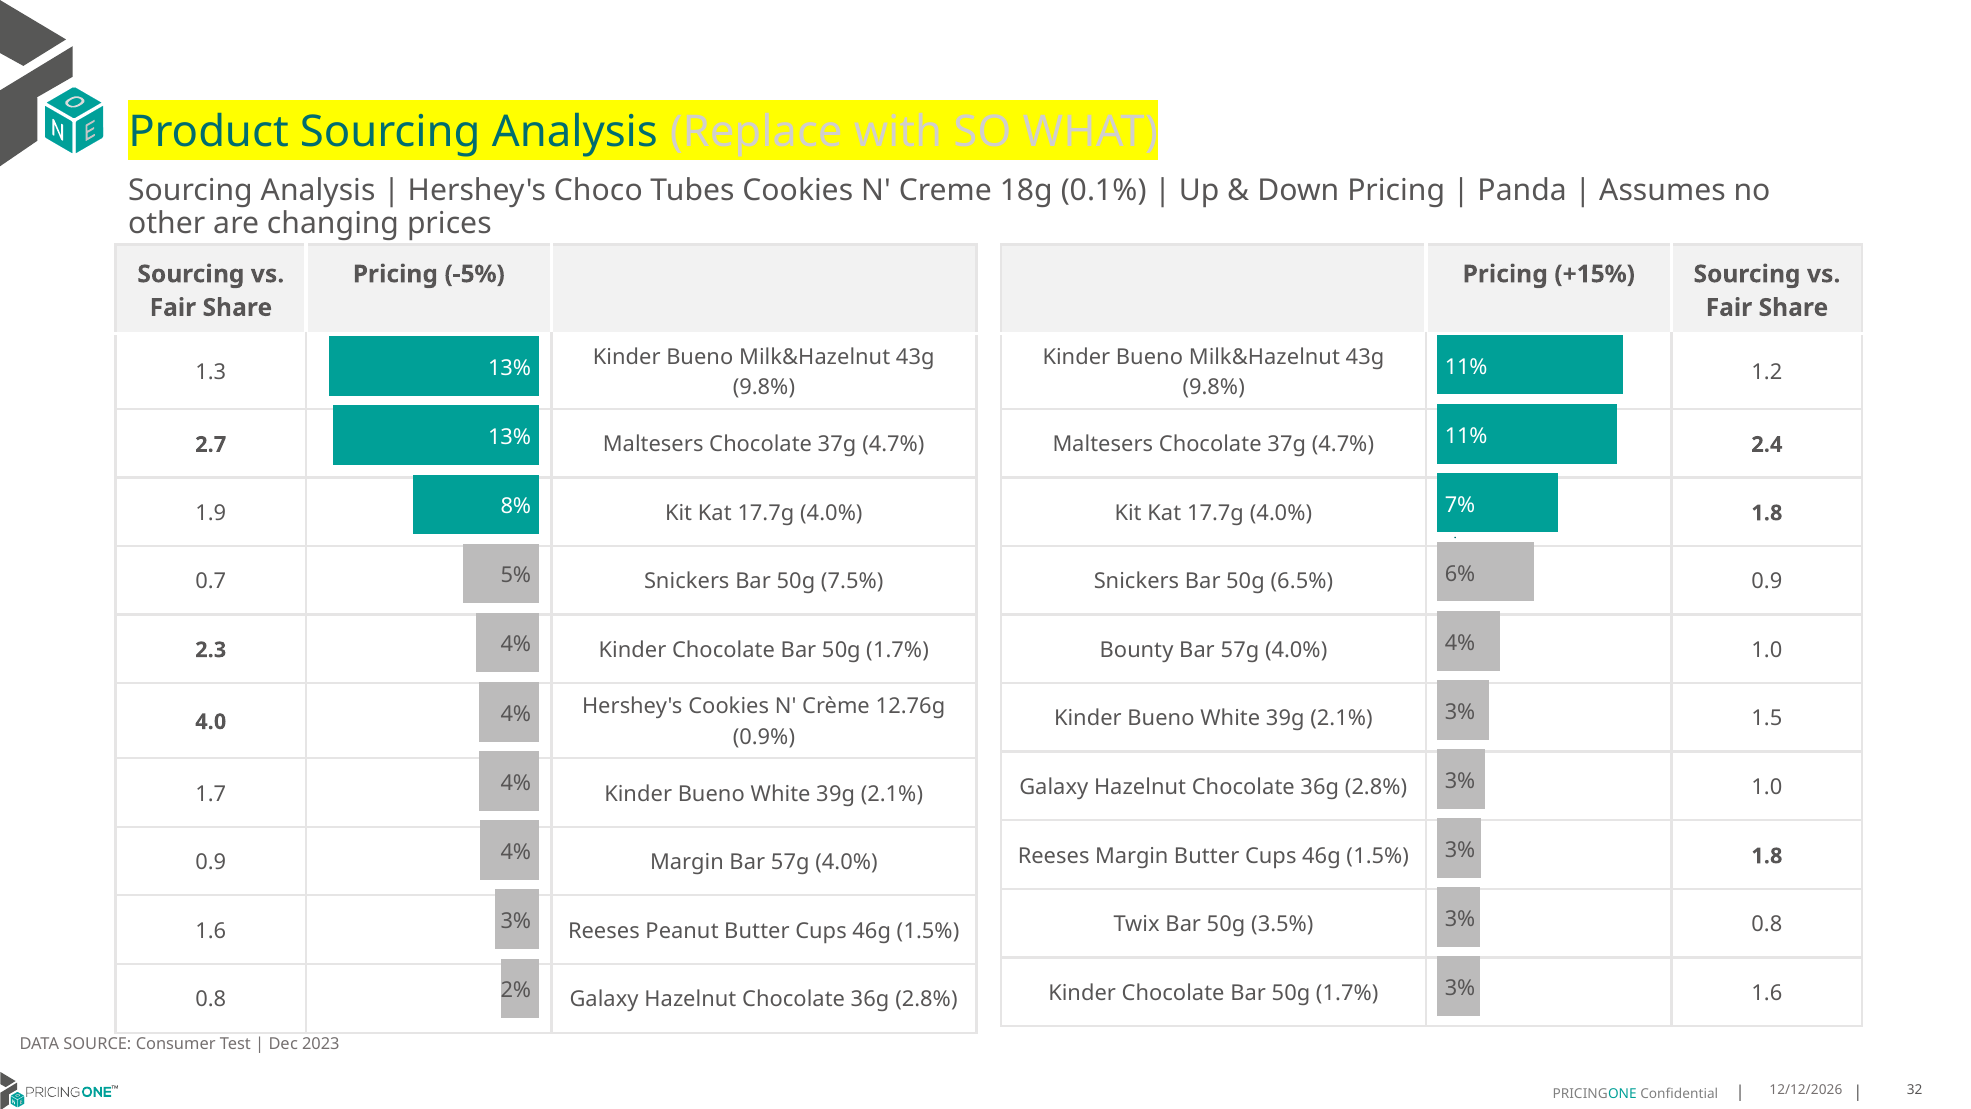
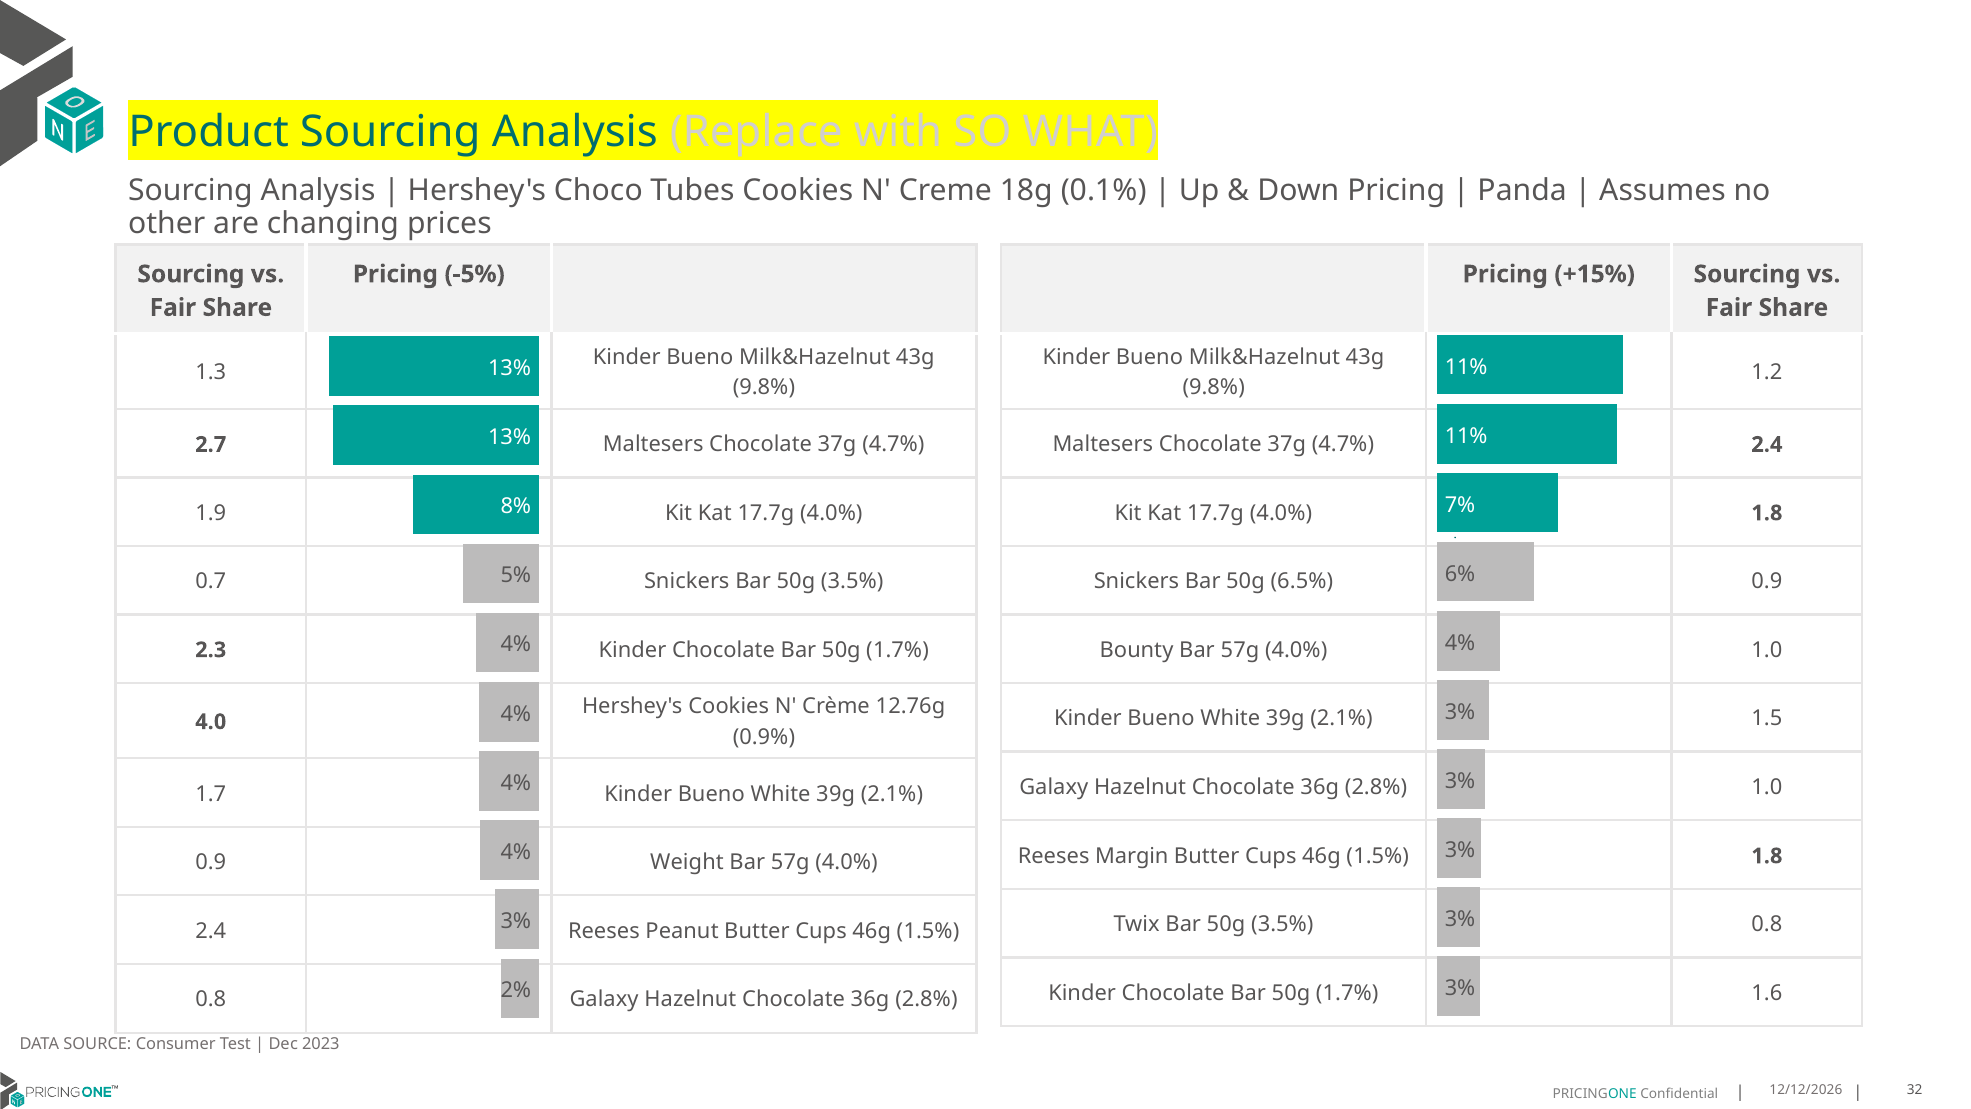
Snickers Bar 50g 7.5%: 7.5% -> 3.5%
0.9 Margin: Margin -> Weight
1.6 at (211, 931): 1.6 -> 2.4
